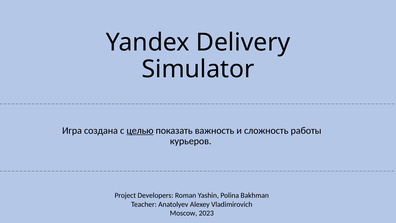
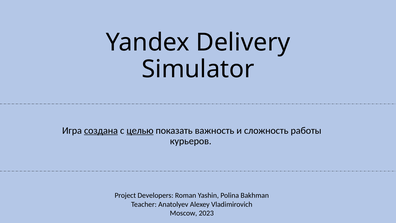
создана underline: none -> present
